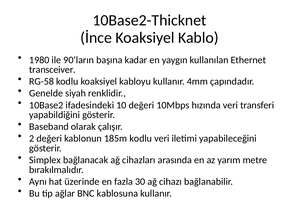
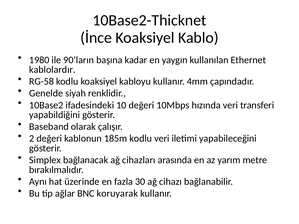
transceiver: transceiver -> kablolardır
kablosuna: kablosuna -> koruyarak
